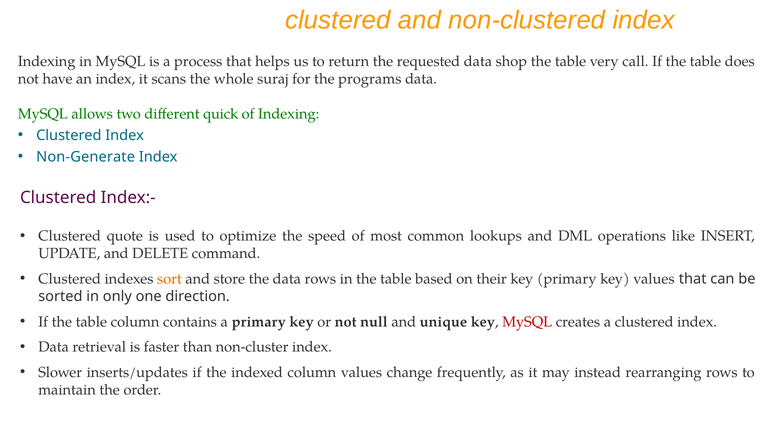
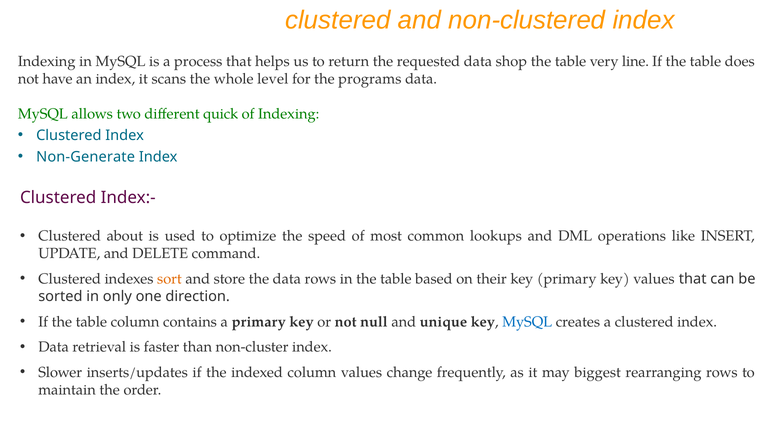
call: call -> line
suraj: suraj -> level
quote: quote -> about
MySQL at (527, 321) colour: red -> blue
instead: instead -> biggest
